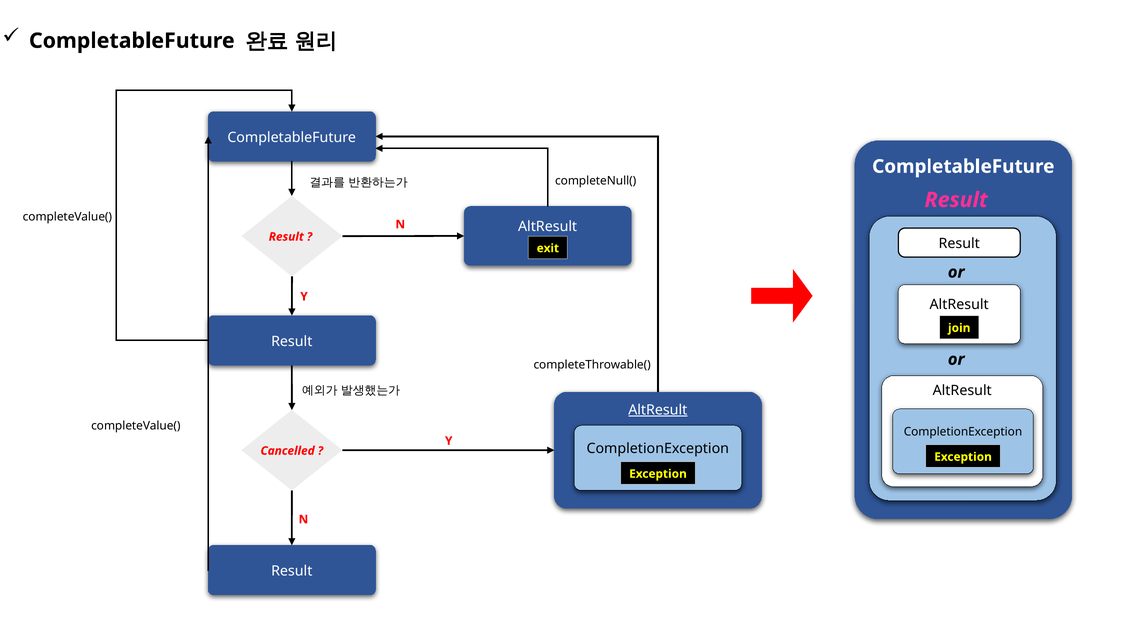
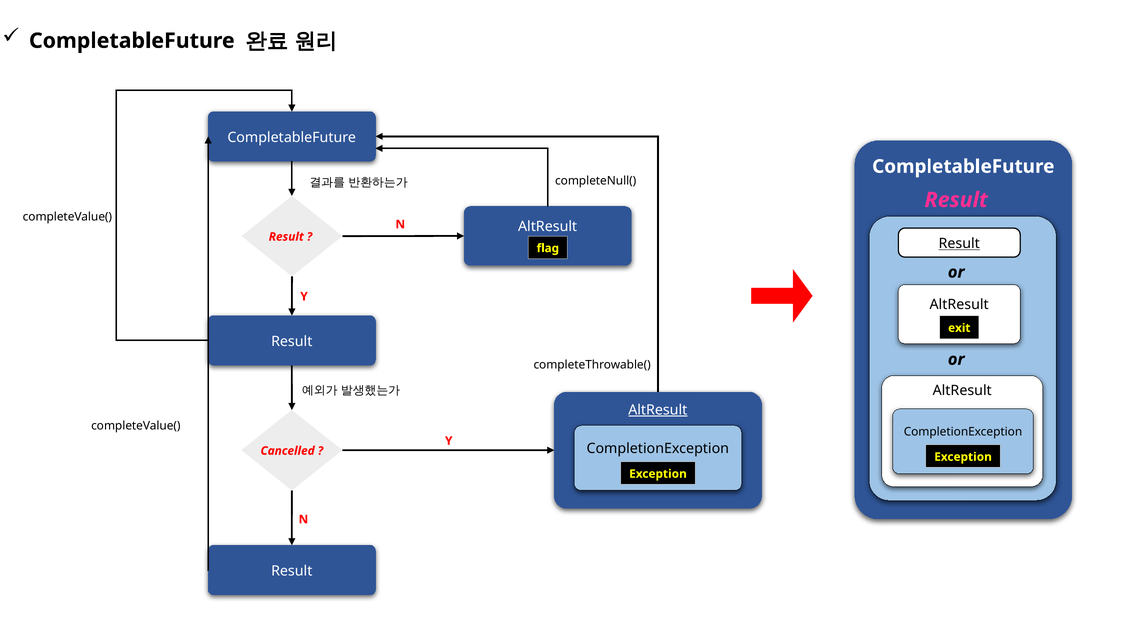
Result at (959, 244) underline: none -> present
exit: exit -> flag
join: join -> exit
